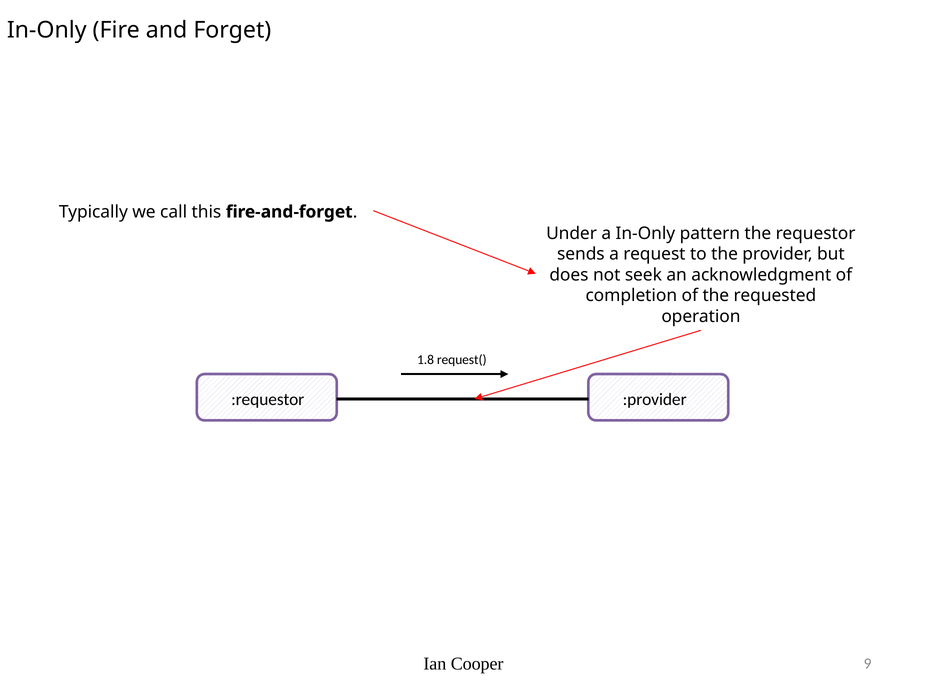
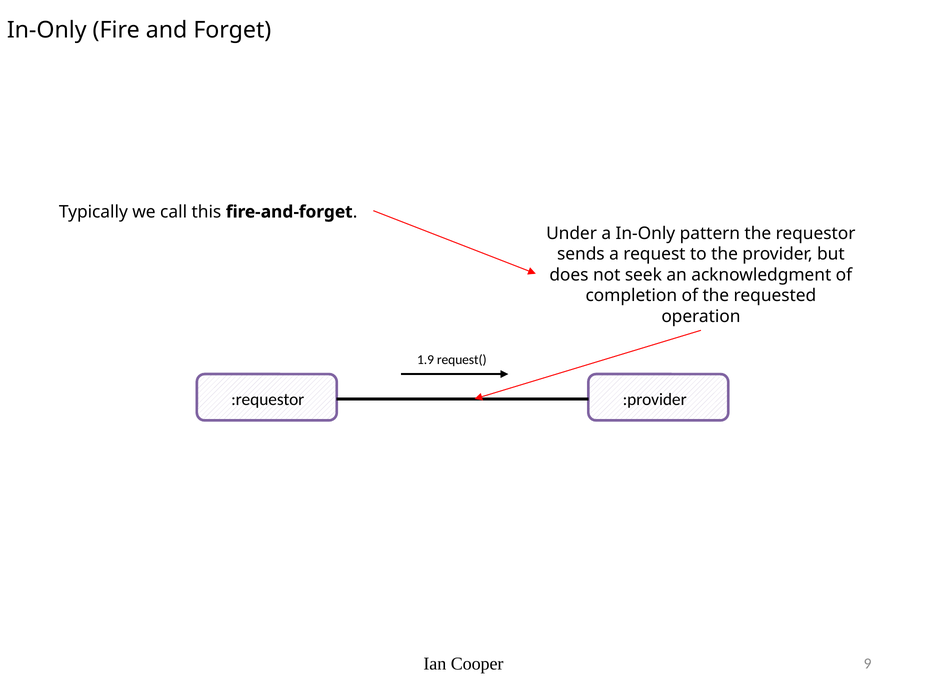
1.8: 1.8 -> 1.9
